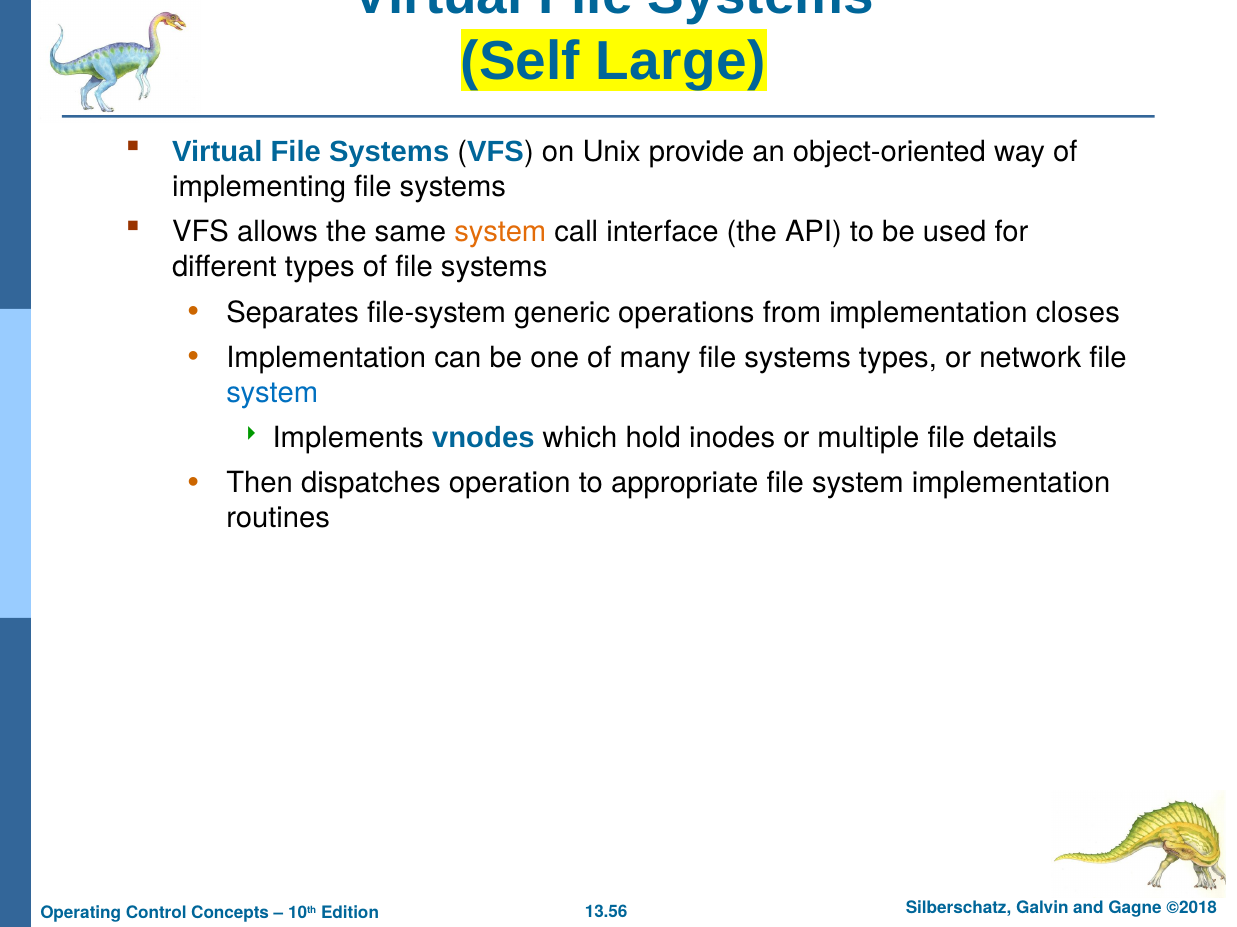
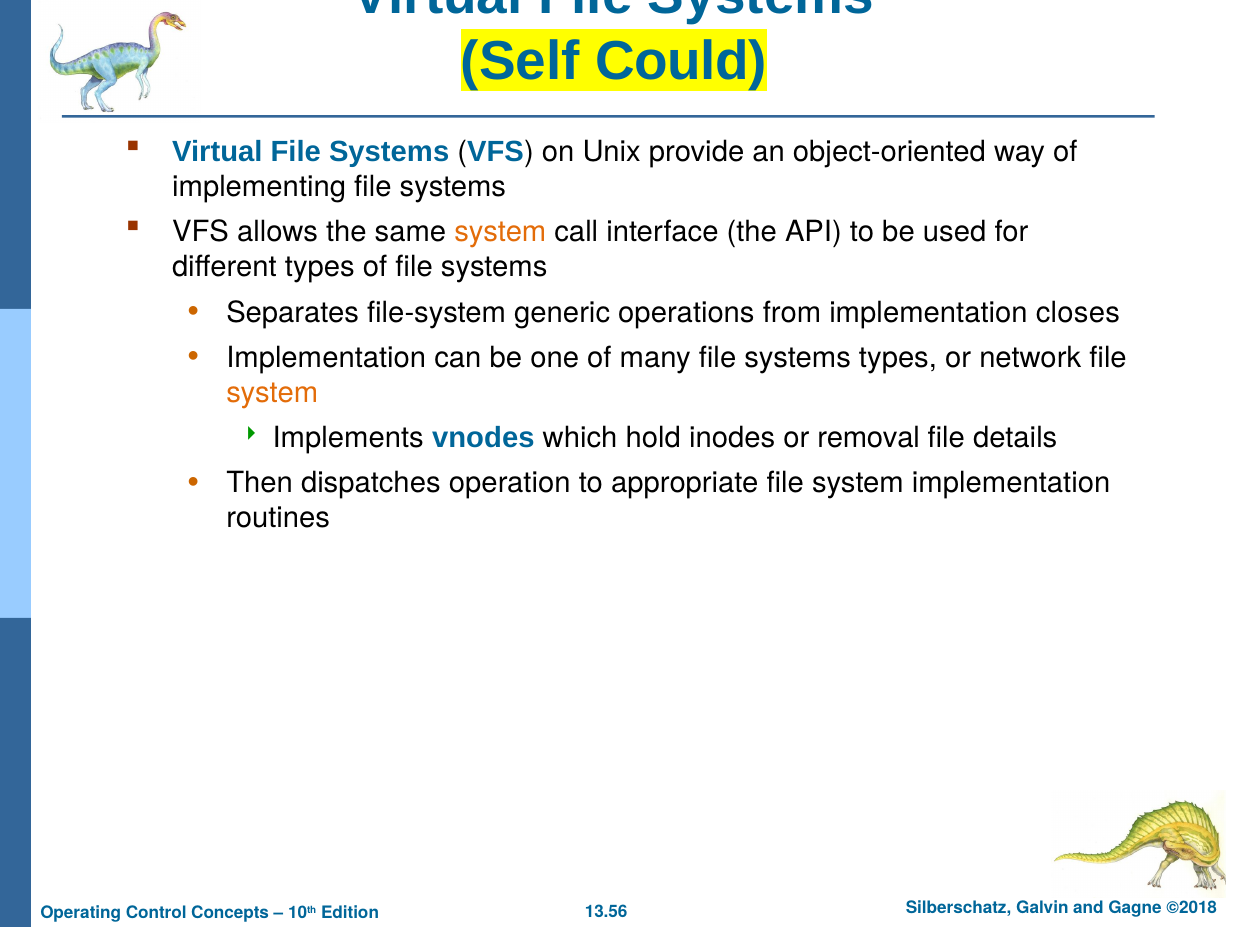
Large: Large -> Could
system at (272, 393) colour: blue -> orange
multiple: multiple -> removal
